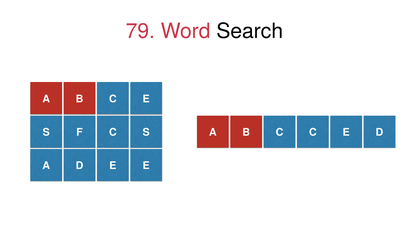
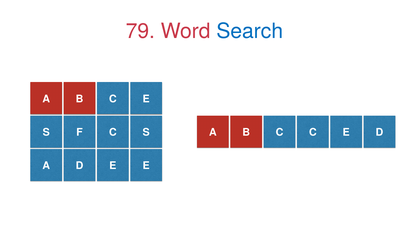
Search colour: black -> blue
